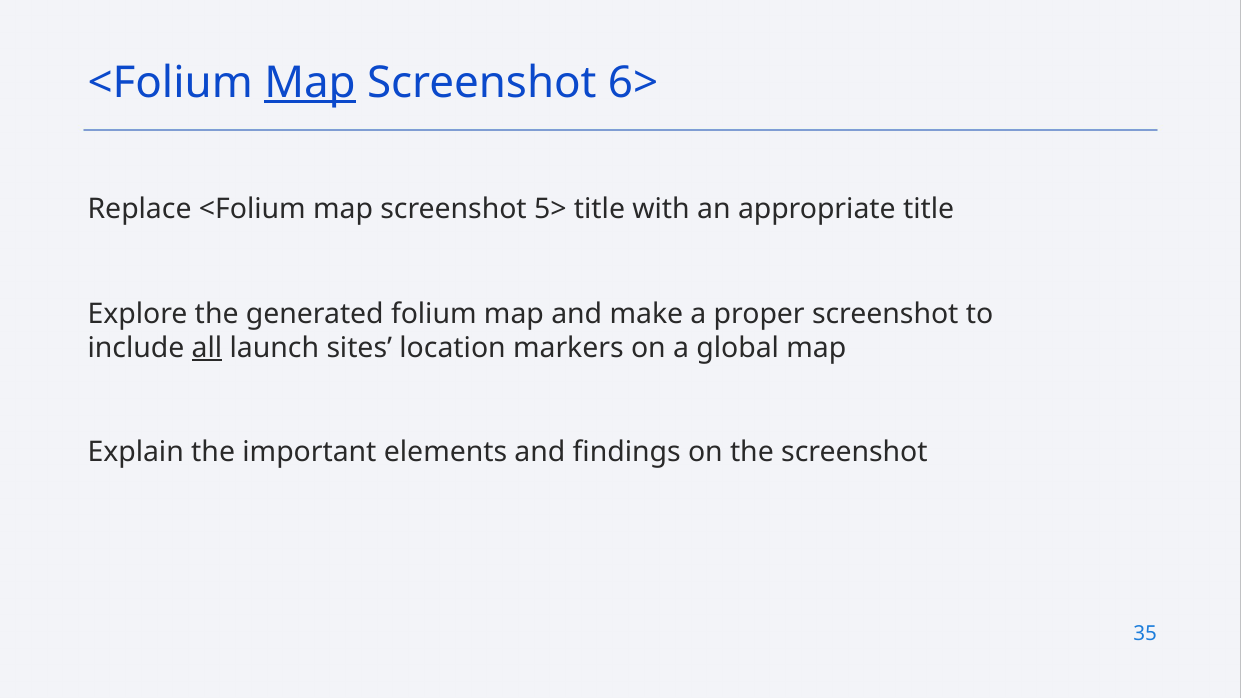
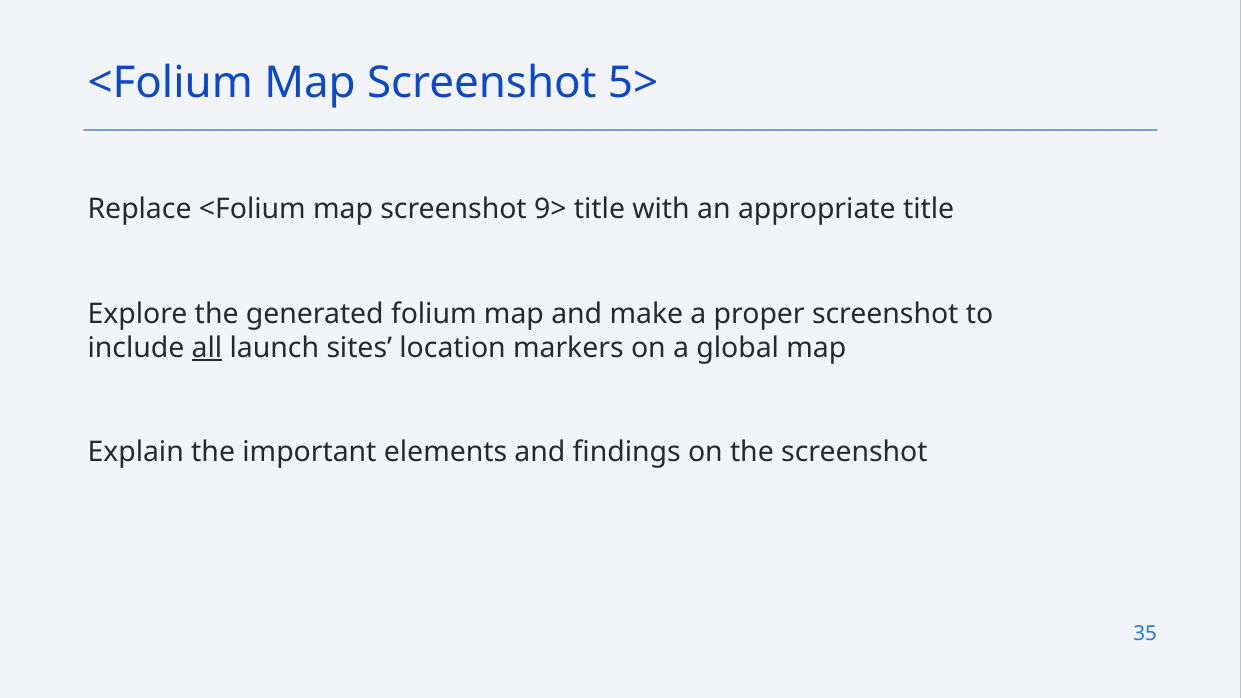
Map at (310, 83) underline: present -> none
6>: 6> -> 5>
5>: 5> -> 9>
